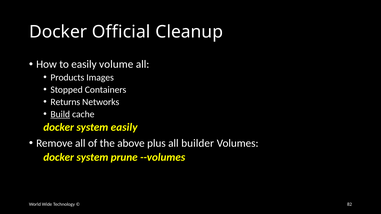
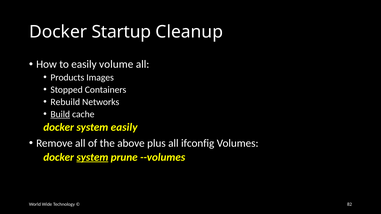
Official: Official -> Startup
Returns: Returns -> Rebuild
builder: builder -> ifconfig
system at (92, 157) underline: none -> present
